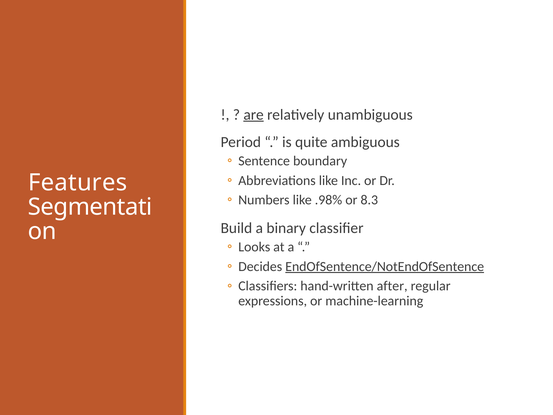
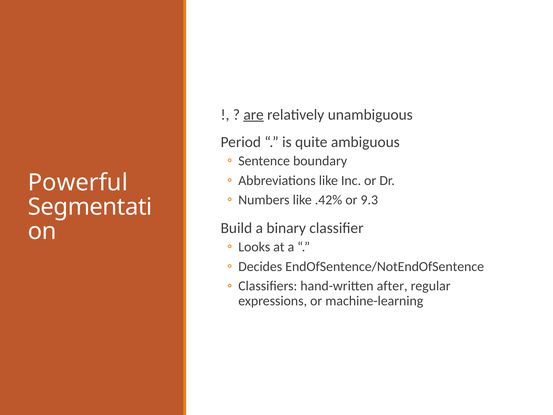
Features: Features -> Powerful
.98%: .98% -> .42%
8.3: 8.3 -> 9.3
EndOfSentence/NotEndOfSentence underline: present -> none
